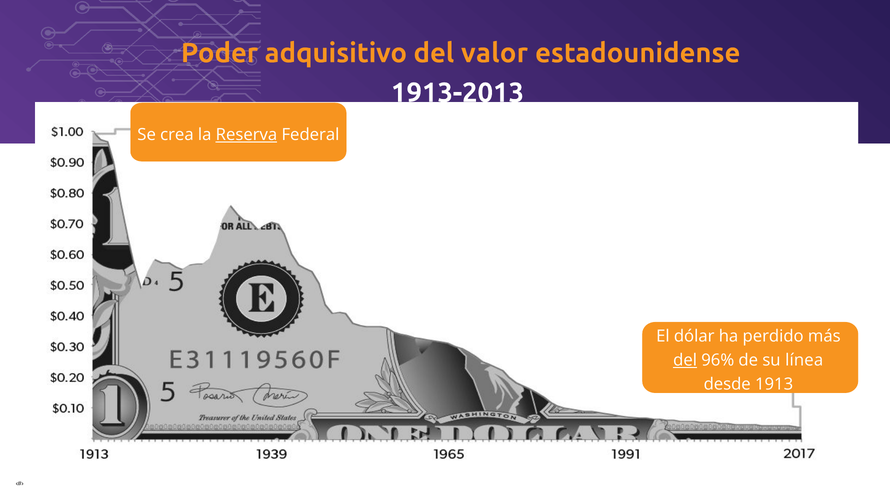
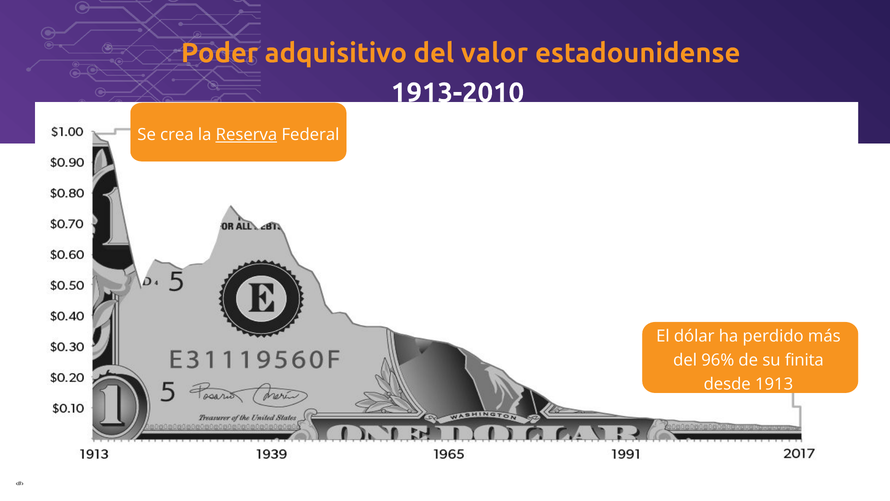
1913-2013: 1913-2013 -> 1913-2010
del at (685, 360) underline: present -> none
línea: línea -> finita
